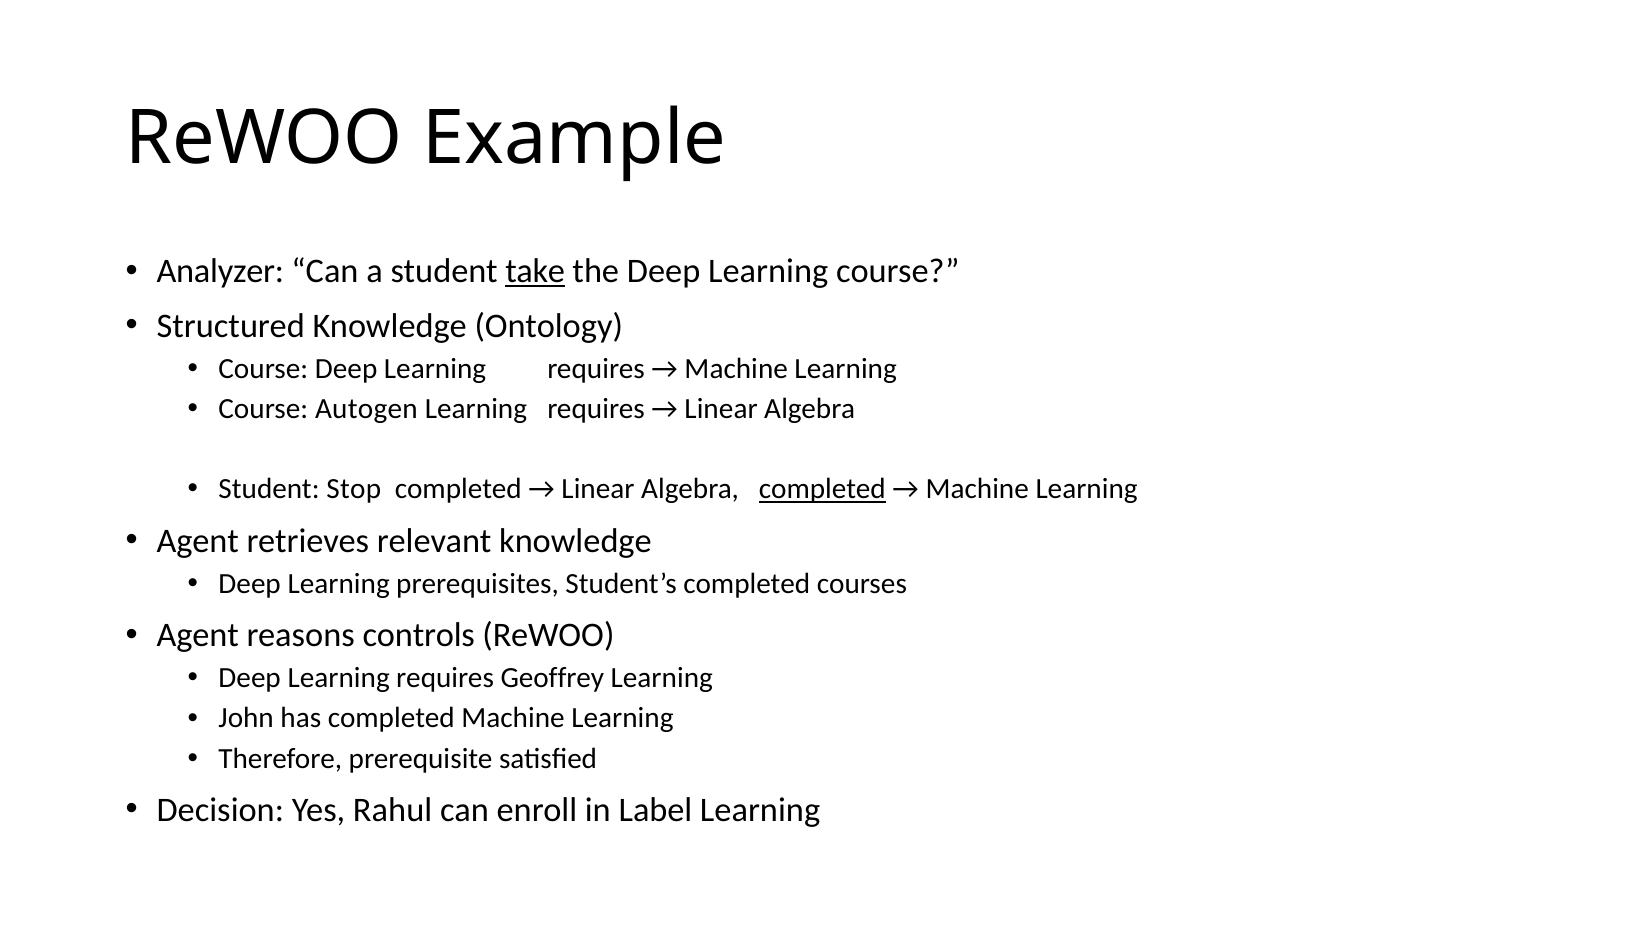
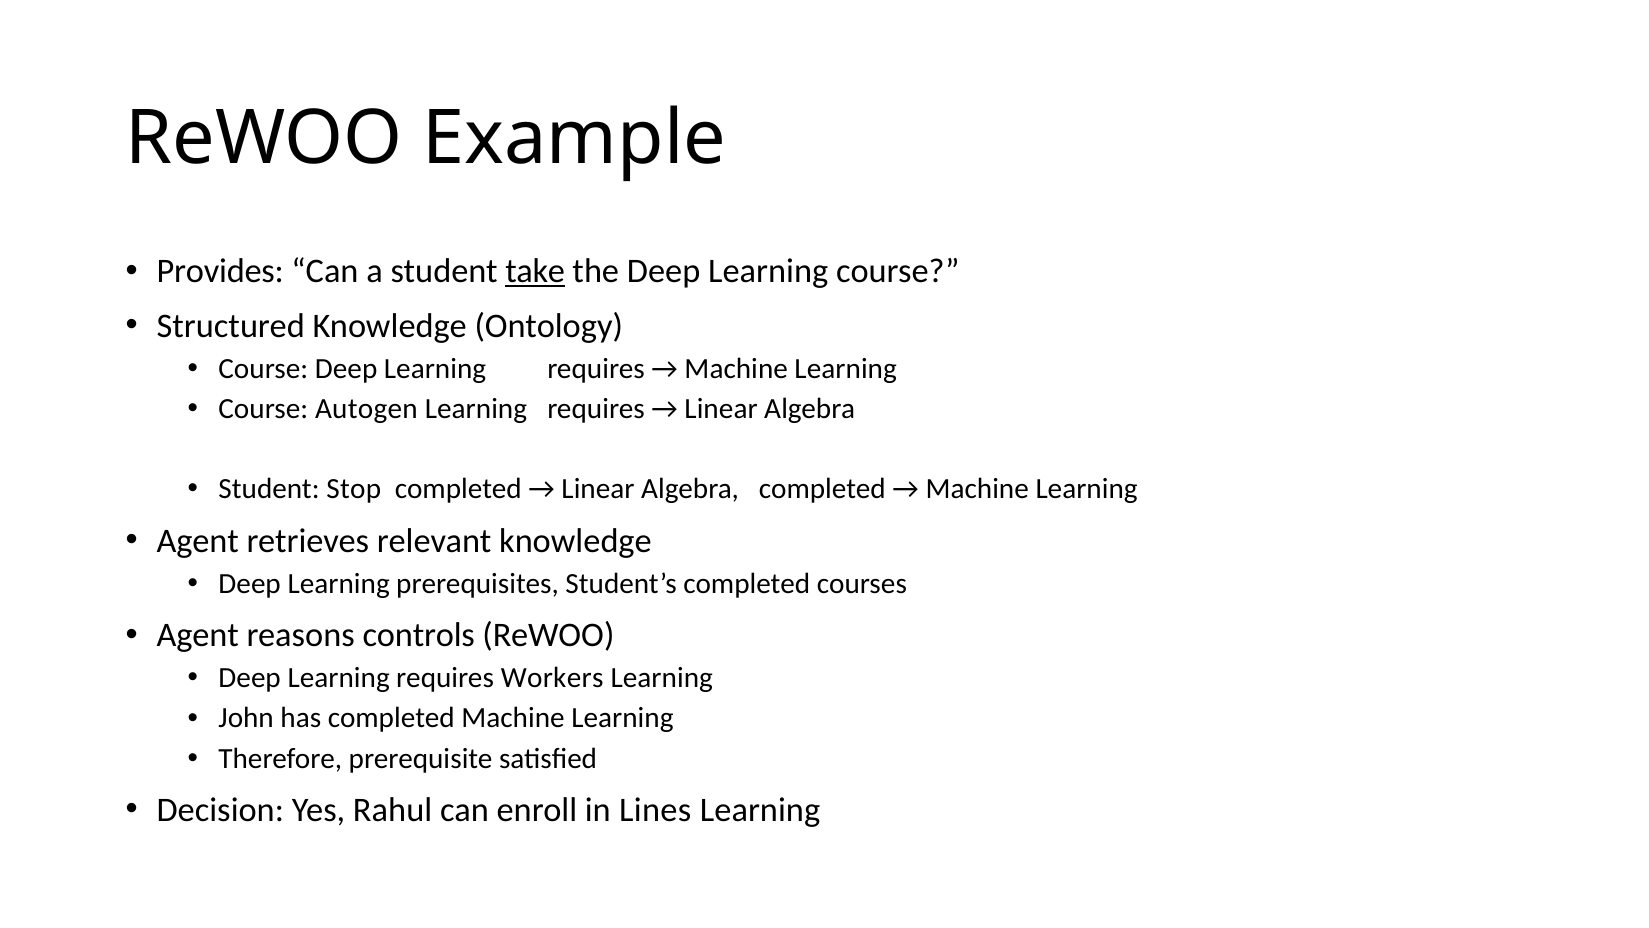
Analyzer: Analyzer -> Provides
completed at (822, 489) underline: present -> none
Geoffrey: Geoffrey -> Workers
Label: Label -> Lines
